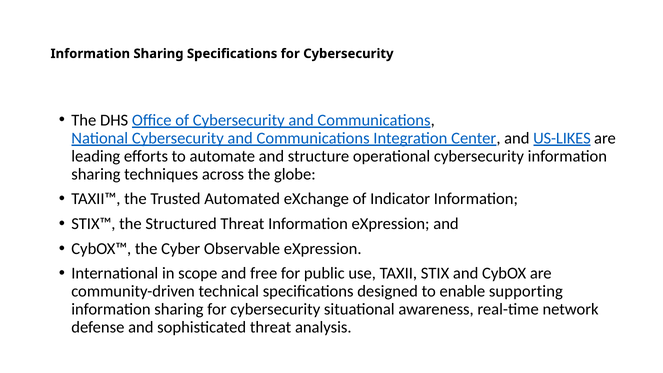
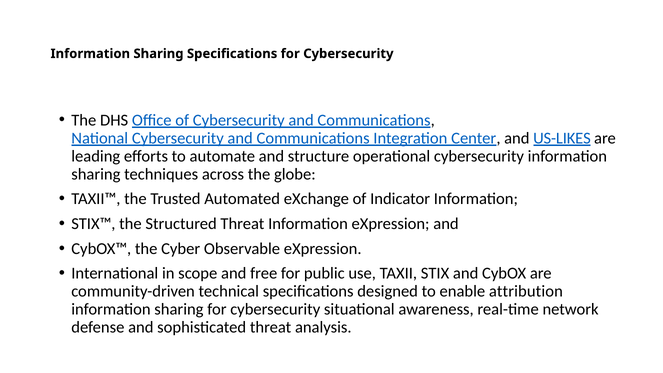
supporting: supporting -> attribution
